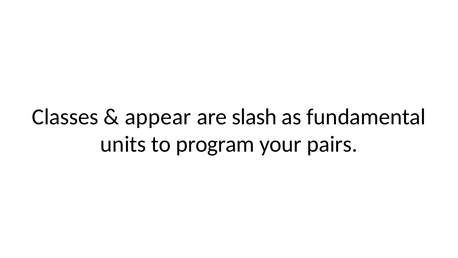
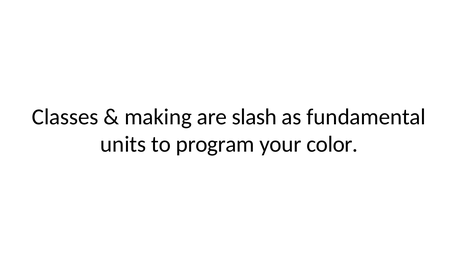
appear: appear -> making
pairs: pairs -> color
